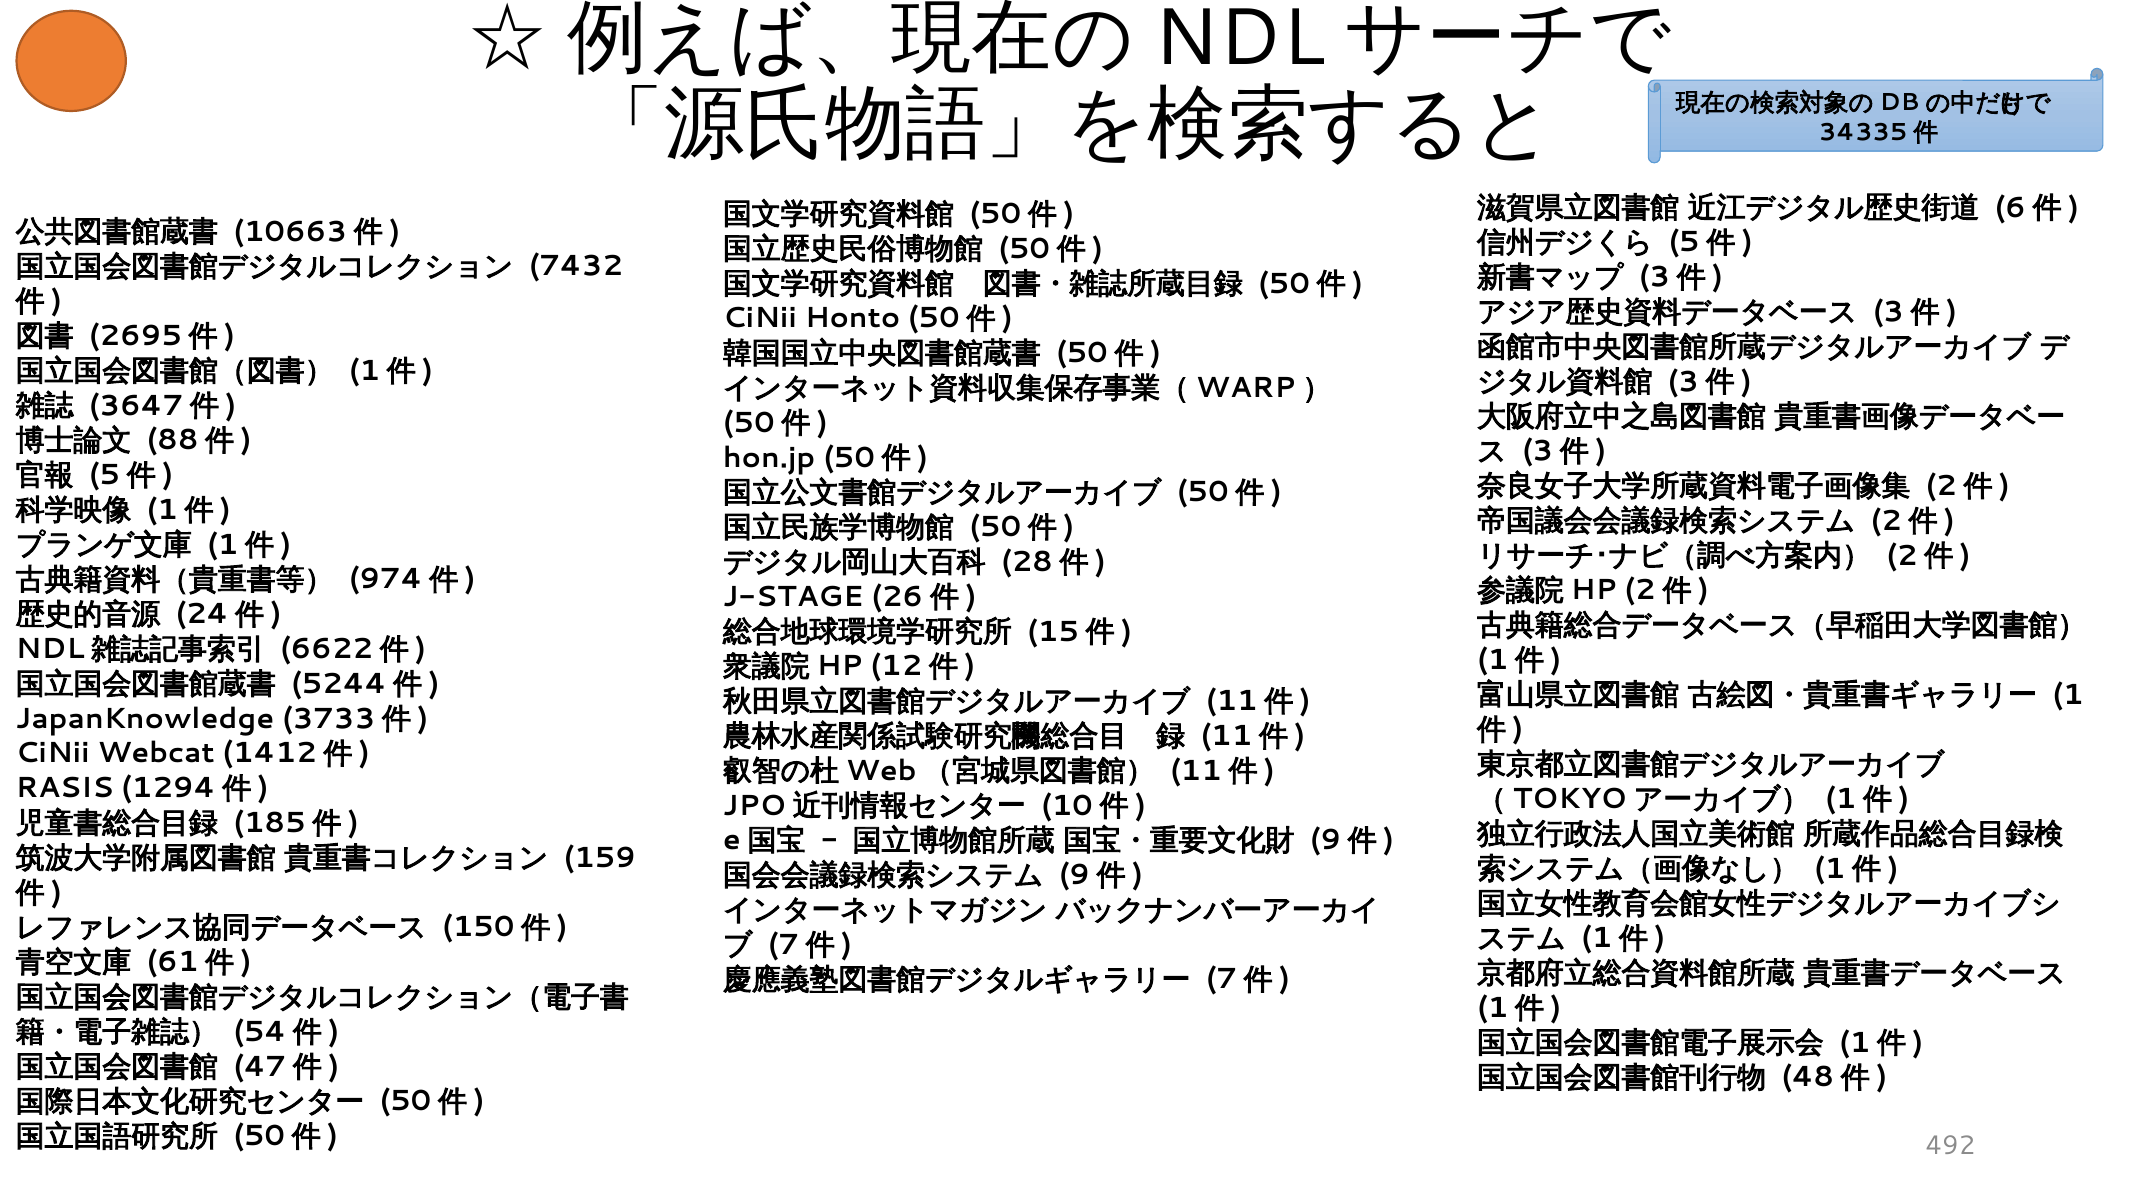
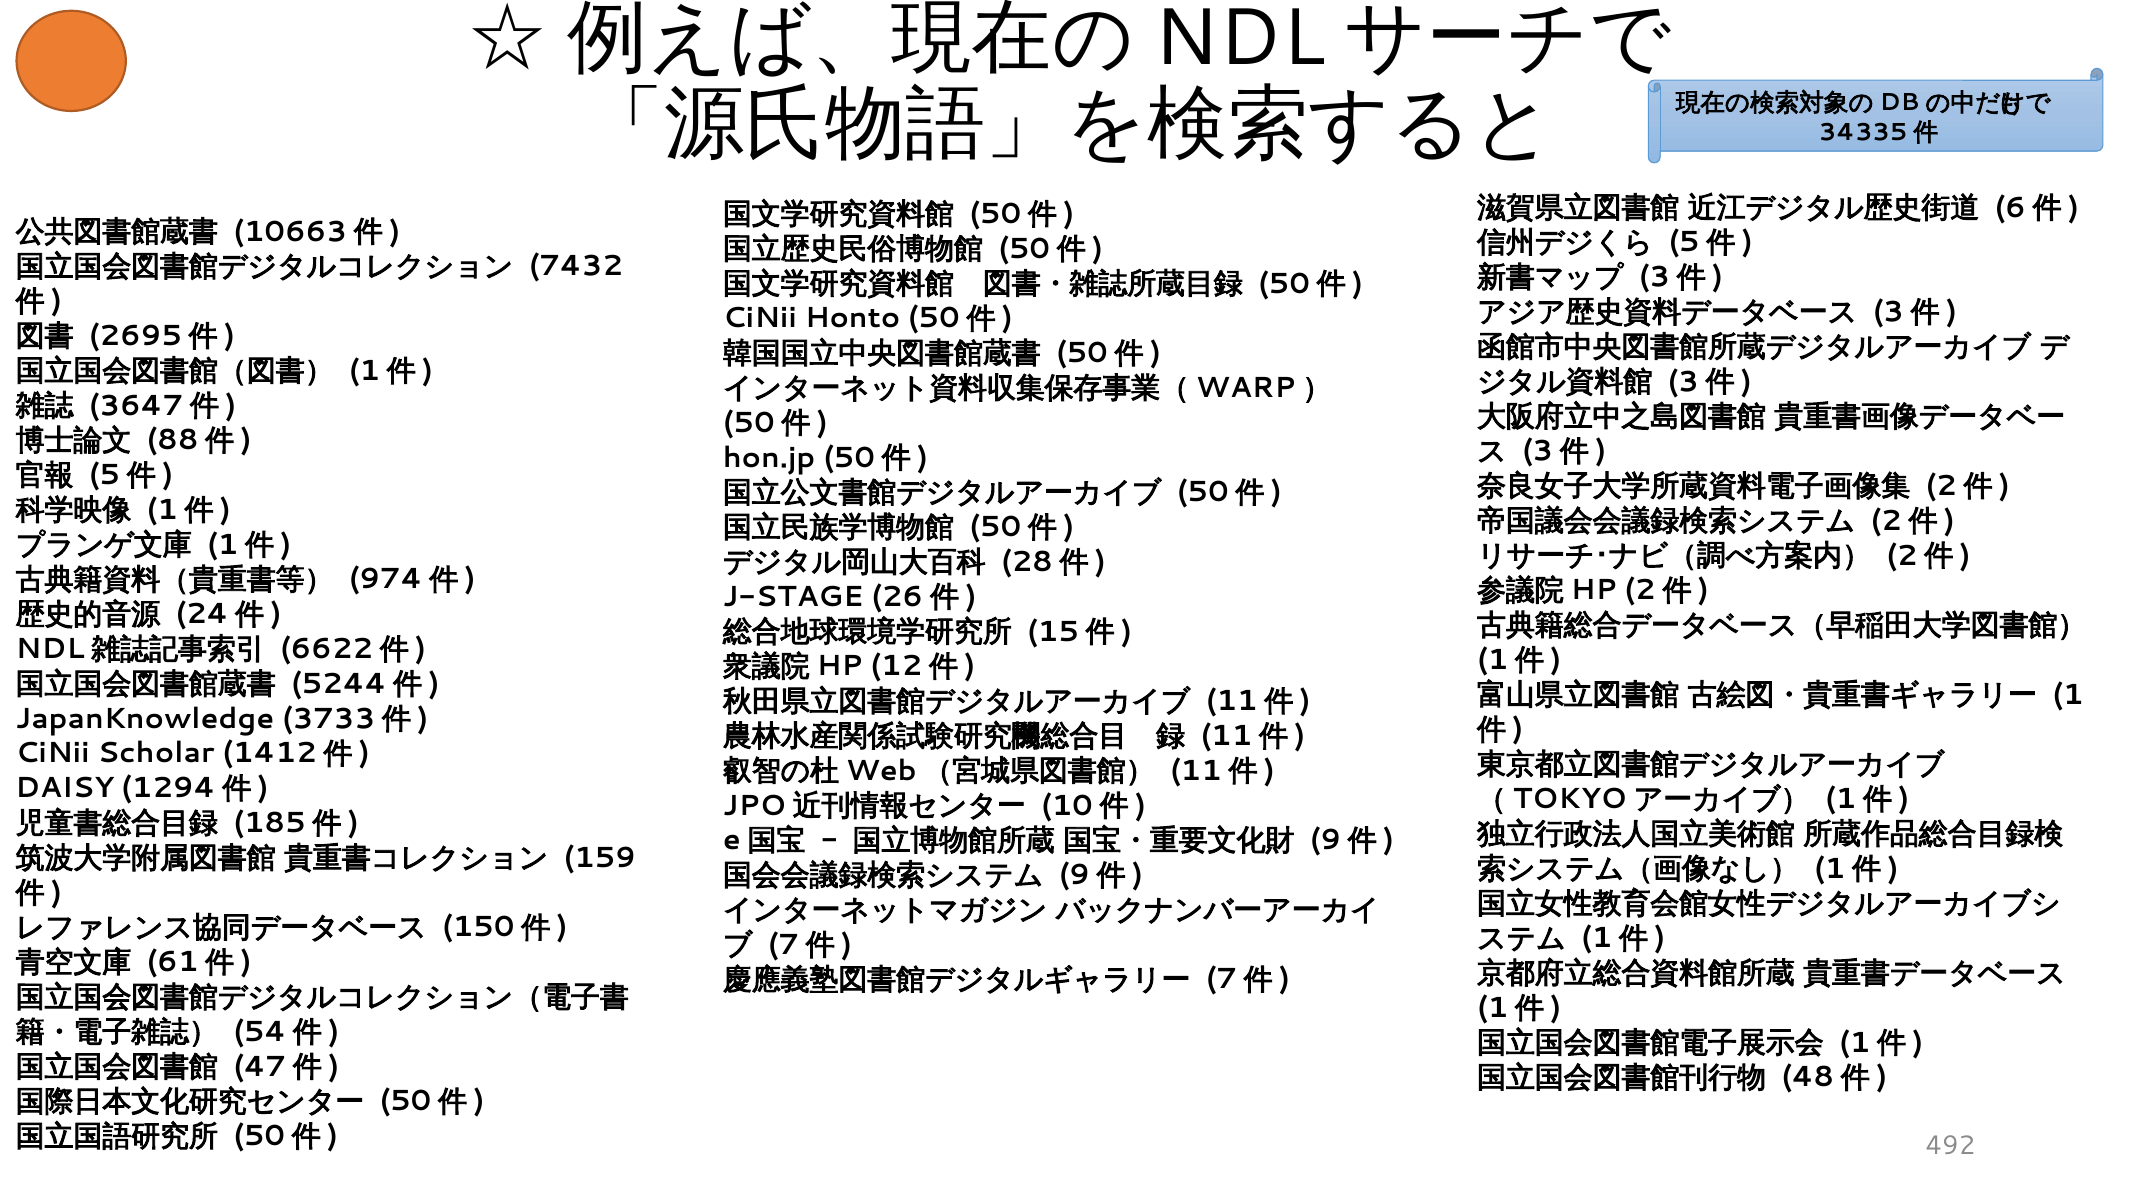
Webcat: Webcat -> Scholar
RASIS: RASIS -> DAISY
